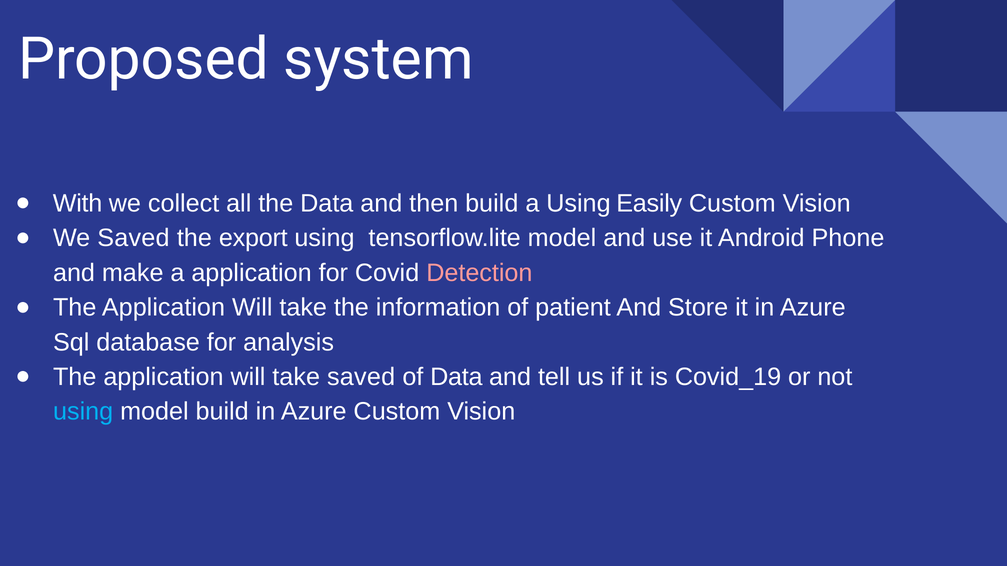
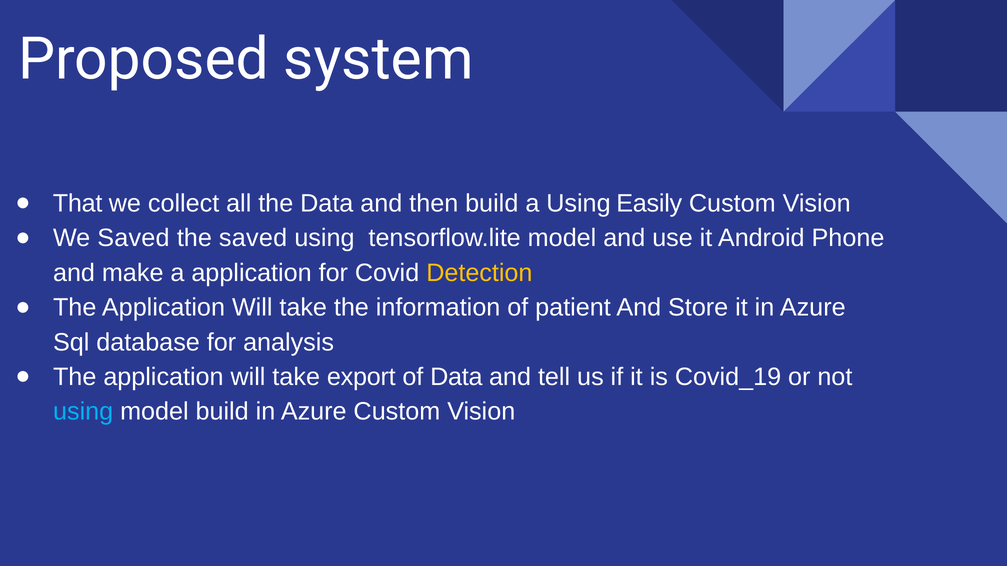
With: With -> That
the export: export -> saved
Detection colour: pink -> yellow
take saved: saved -> export
